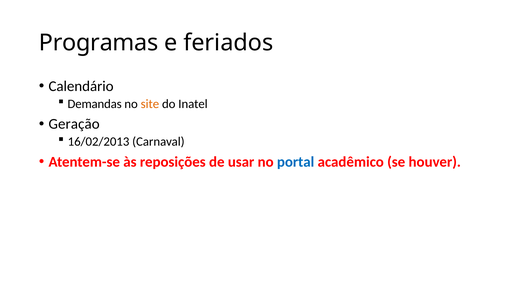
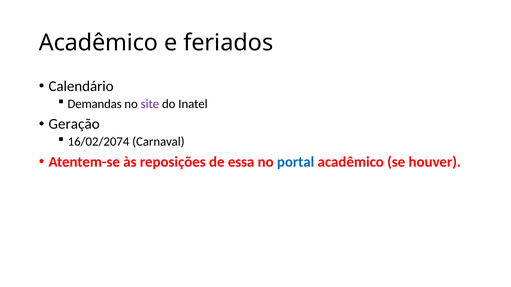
Programas at (99, 43): Programas -> Acadêmico
site colour: orange -> purple
16/02/2013: 16/02/2013 -> 16/02/2074
usar: usar -> essa
